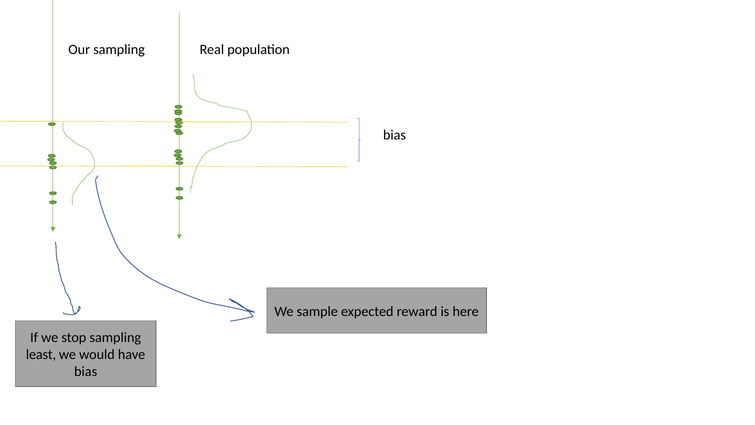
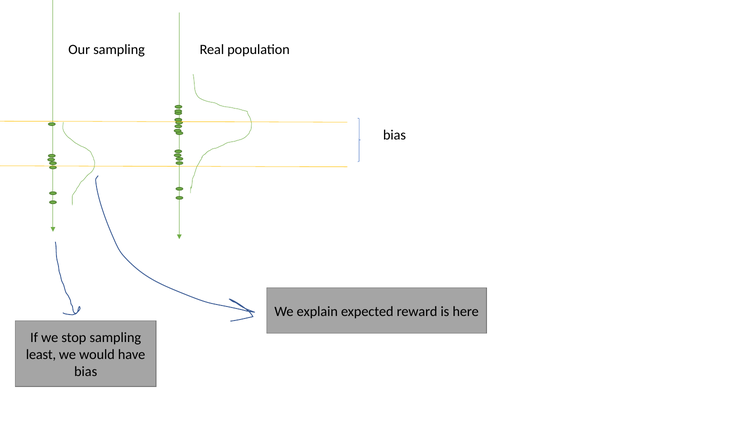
sample: sample -> explain
